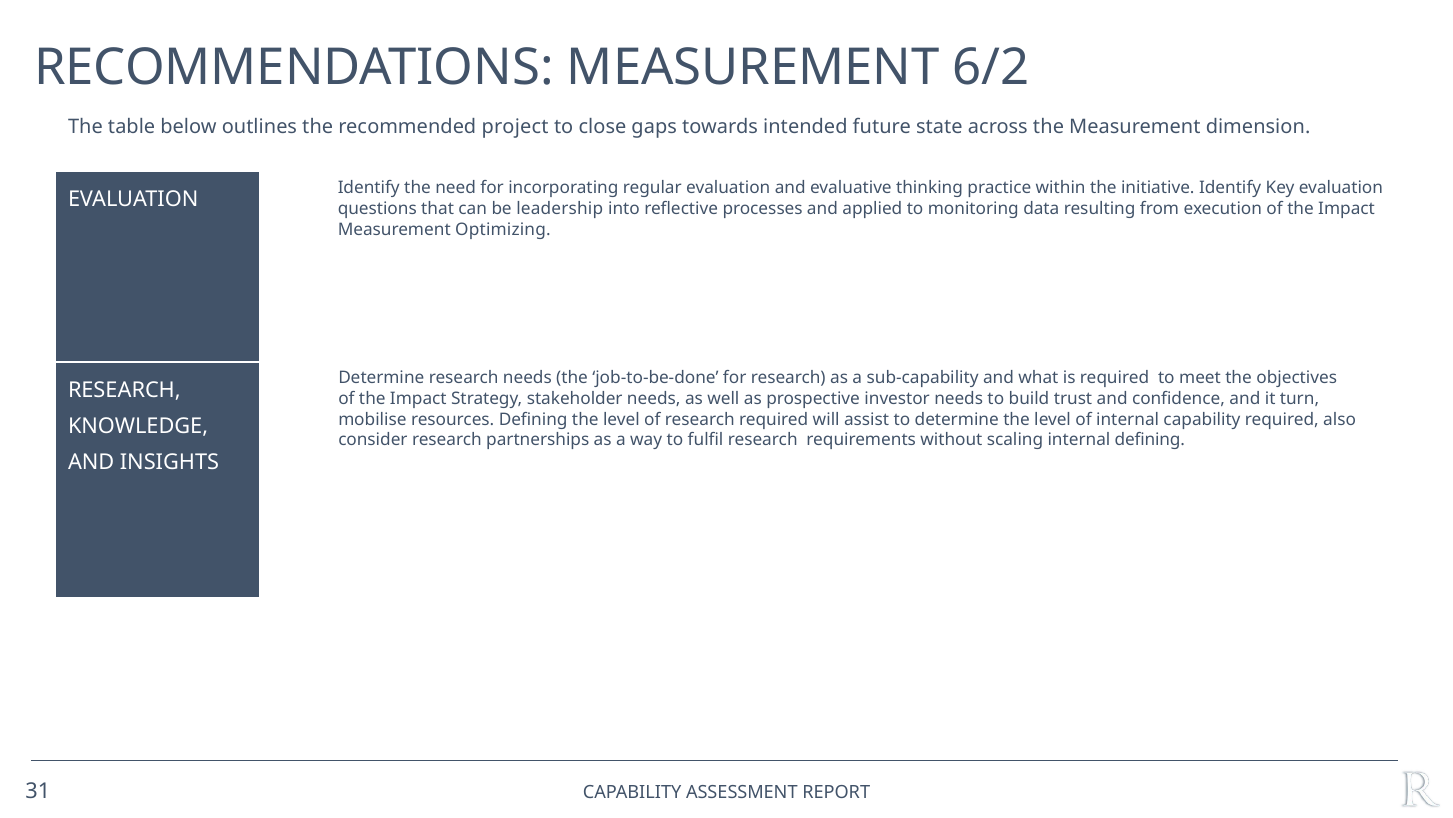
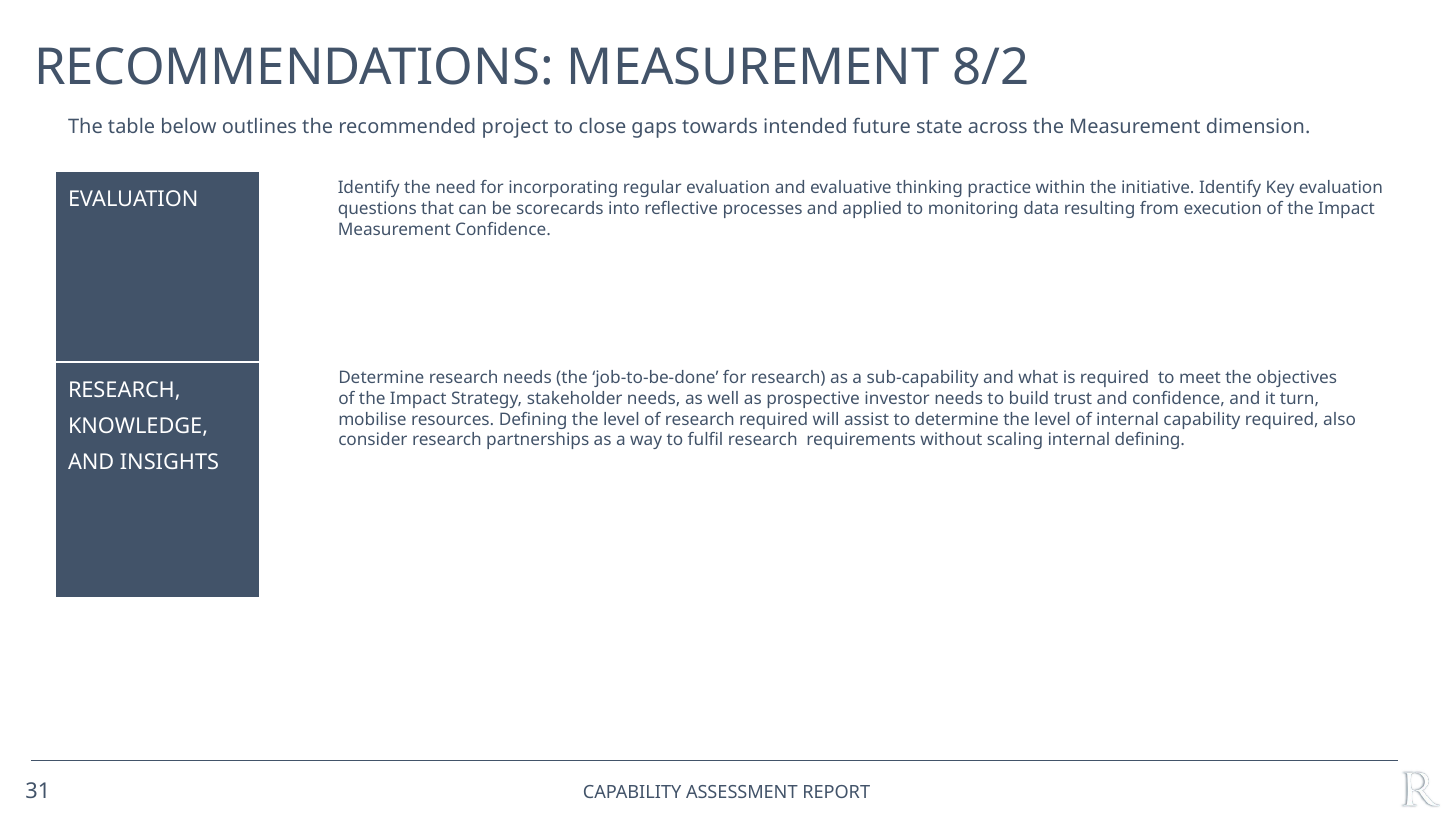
6/2: 6/2 -> 8/2
leadership: leadership -> scorecards
Measurement Optimizing: Optimizing -> Confidence
